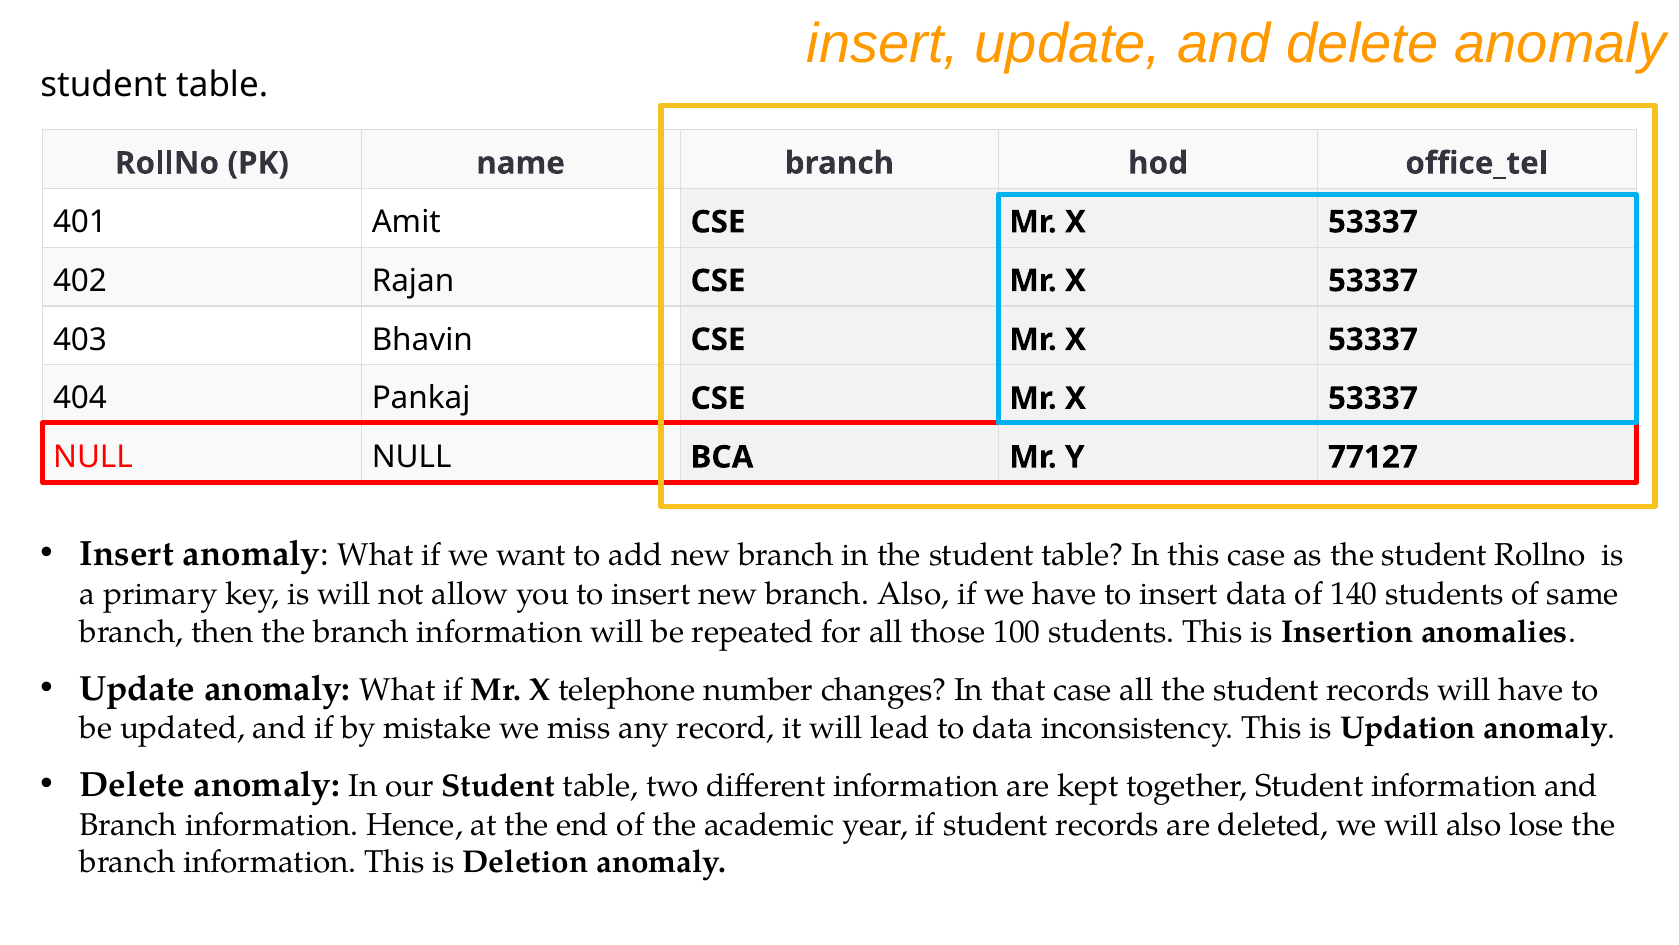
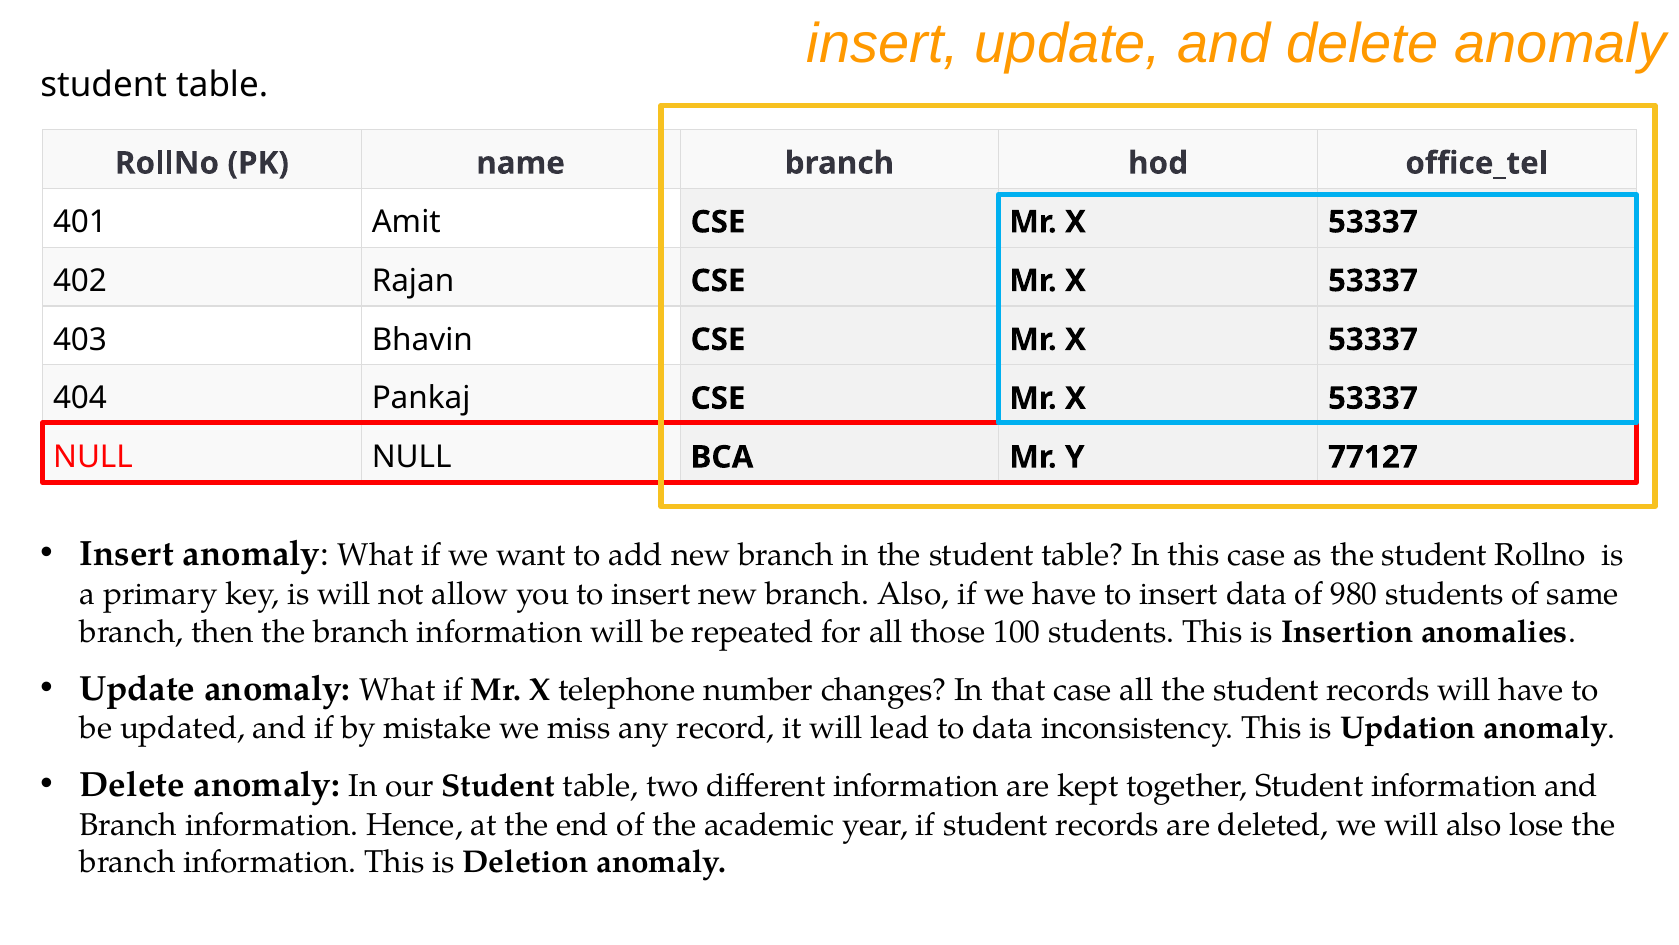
140: 140 -> 980
